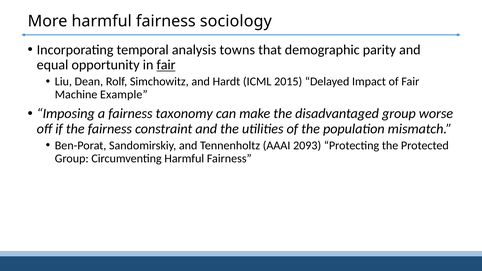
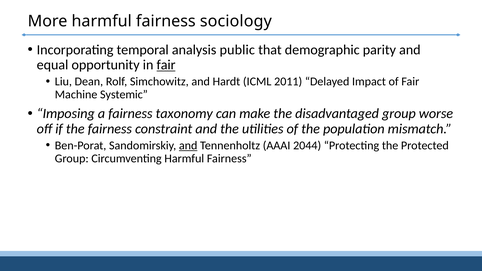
towns: towns -> public
2015: 2015 -> 2011
Example: Example -> Systemic
and at (188, 145) underline: none -> present
2093: 2093 -> 2044
